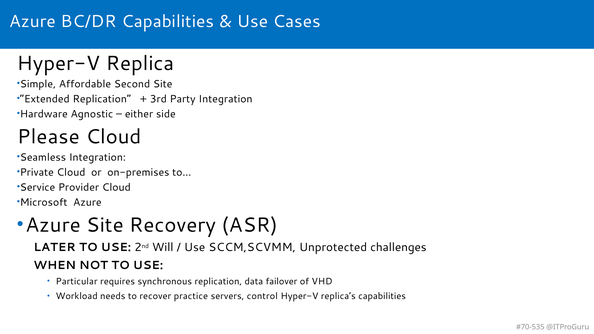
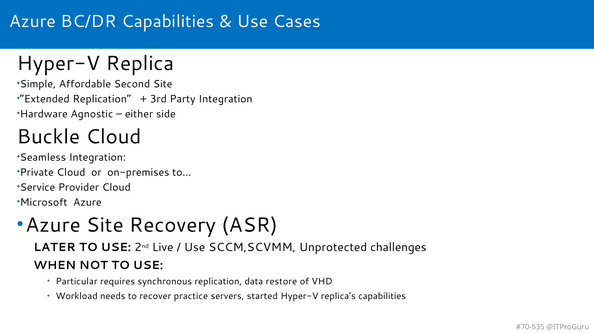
Please: Please -> Buckle
Will: Will -> Live
failover: failover -> restore
control: control -> started
